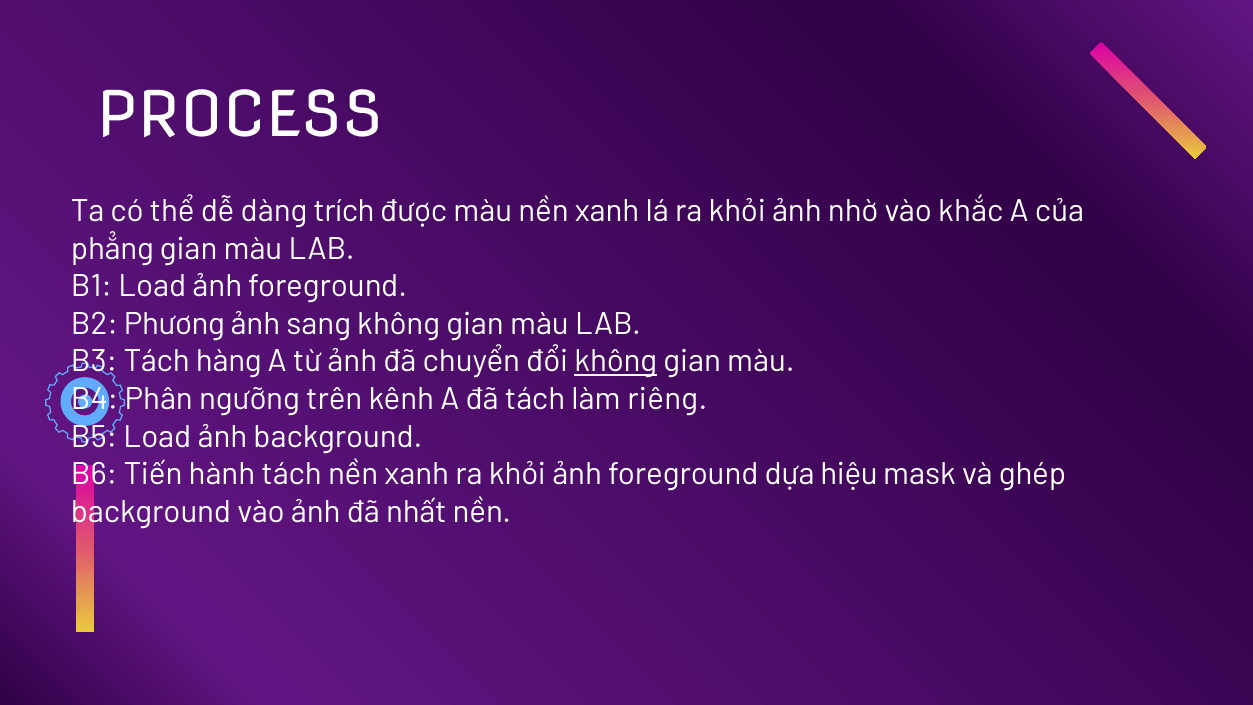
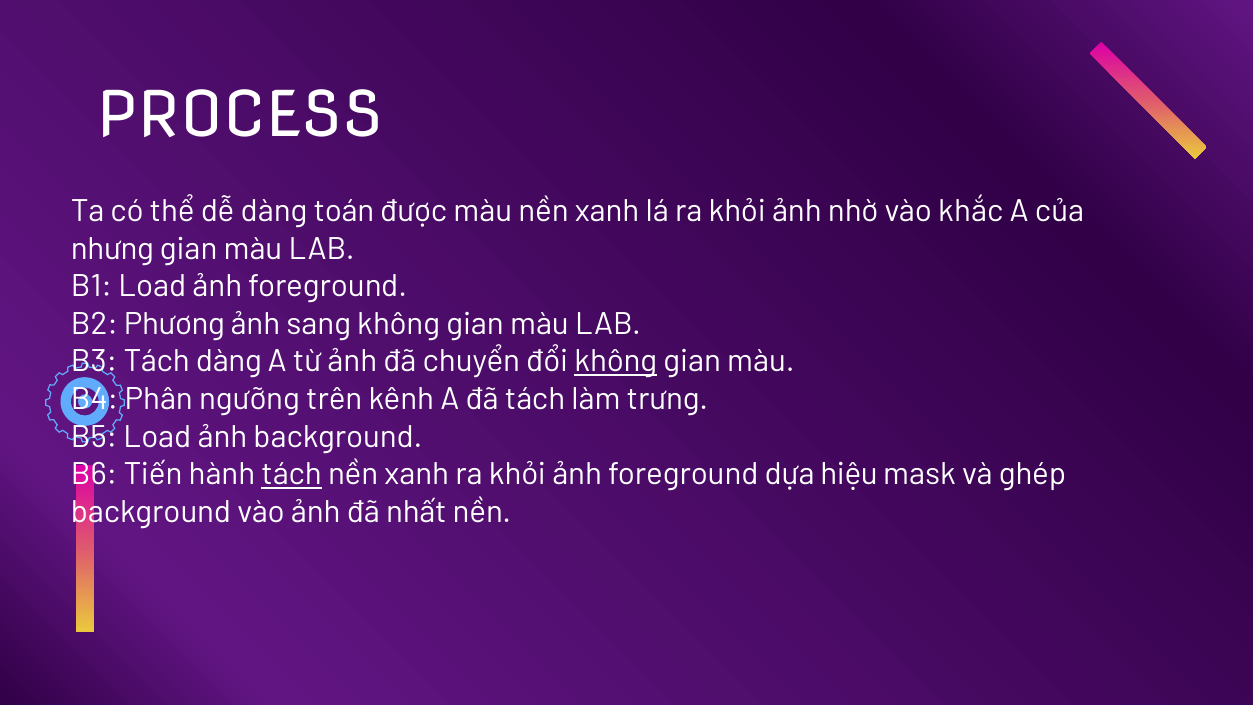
trích: trích -> toán
phẳng: phẳng -> nhưng
Tách hàng: hàng -> dàng
riêng: riêng -> trưng
tách at (292, 474) underline: none -> present
